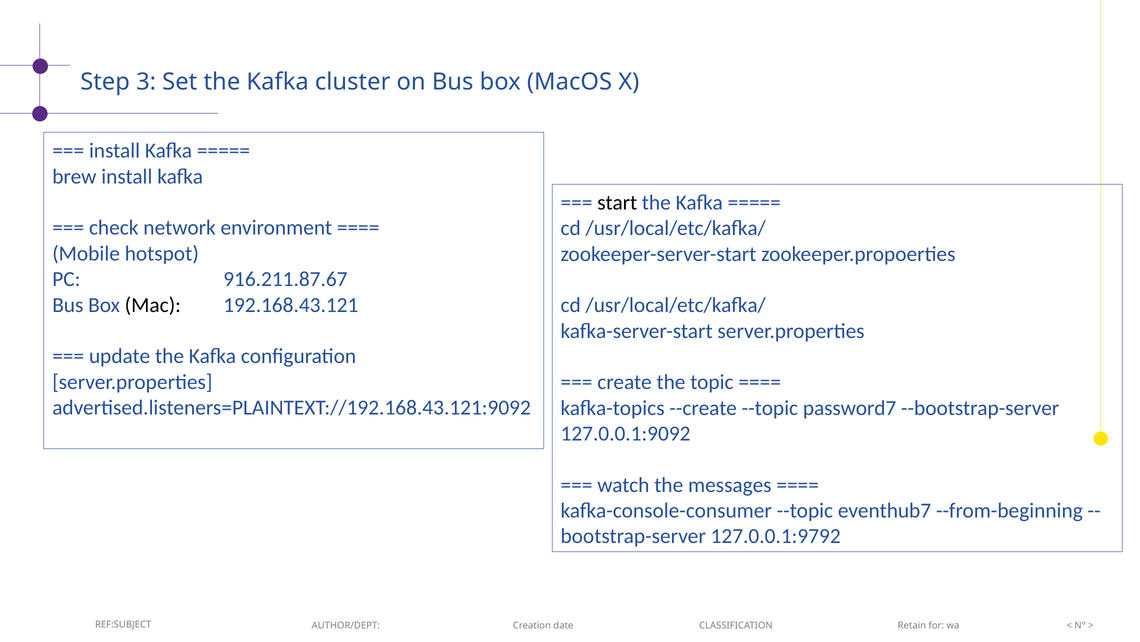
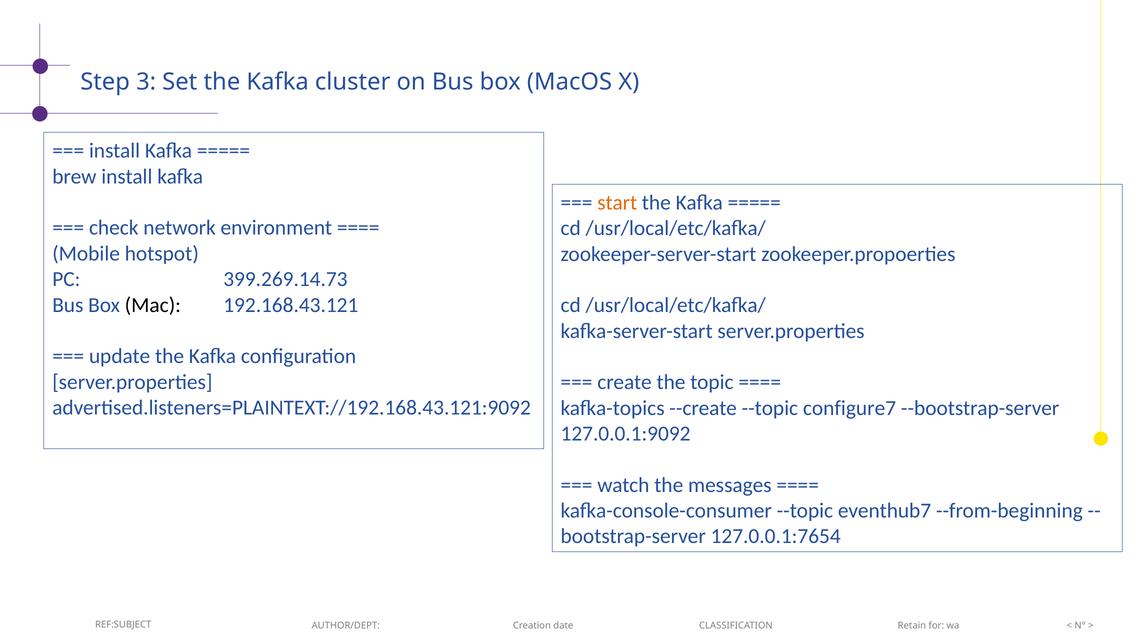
start colour: black -> orange
916.211.87.67: 916.211.87.67 -> 399.269.14.73
password7: password7 -> configure7
127.0.0.1:9792: 127.0.0.1:9792 -> 127.0.0.1:7654
